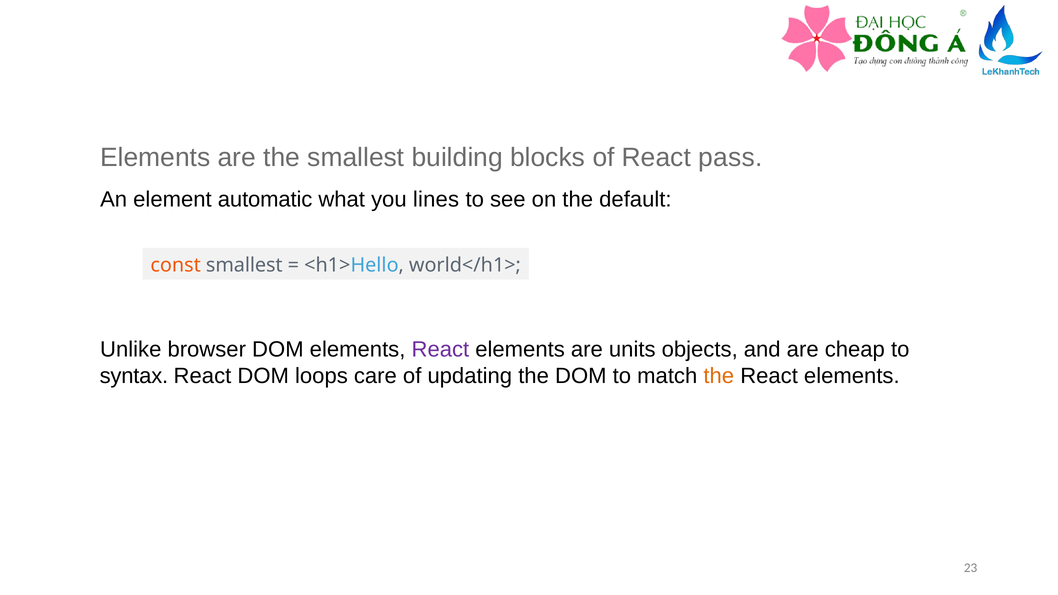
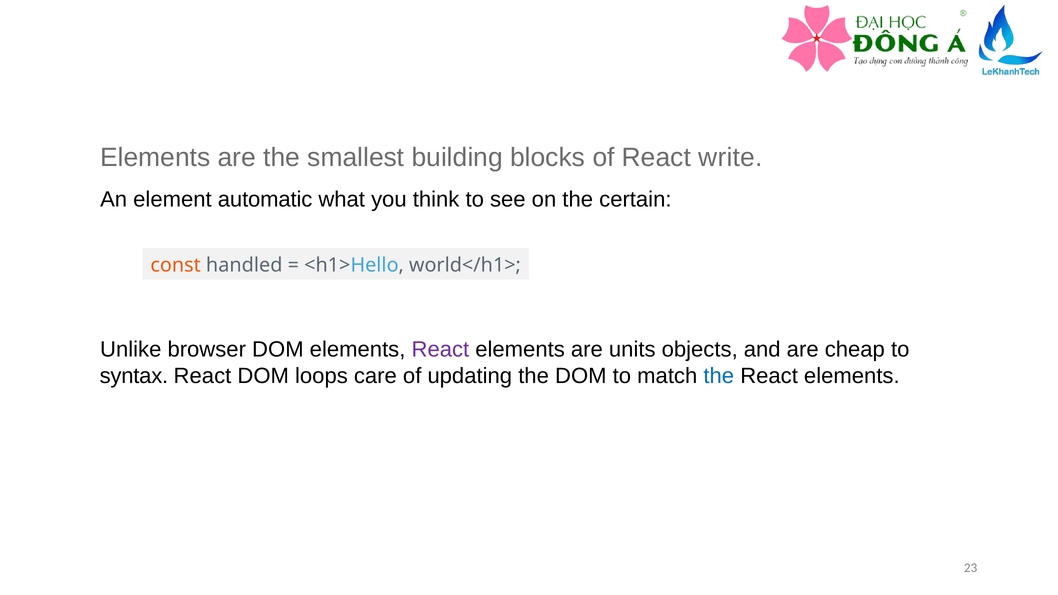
pass: pass -> write
lines: lines -> think
default: default -> certain
const smallest: smallest -> handled
the at (719, 376) colour: orange -> blue
